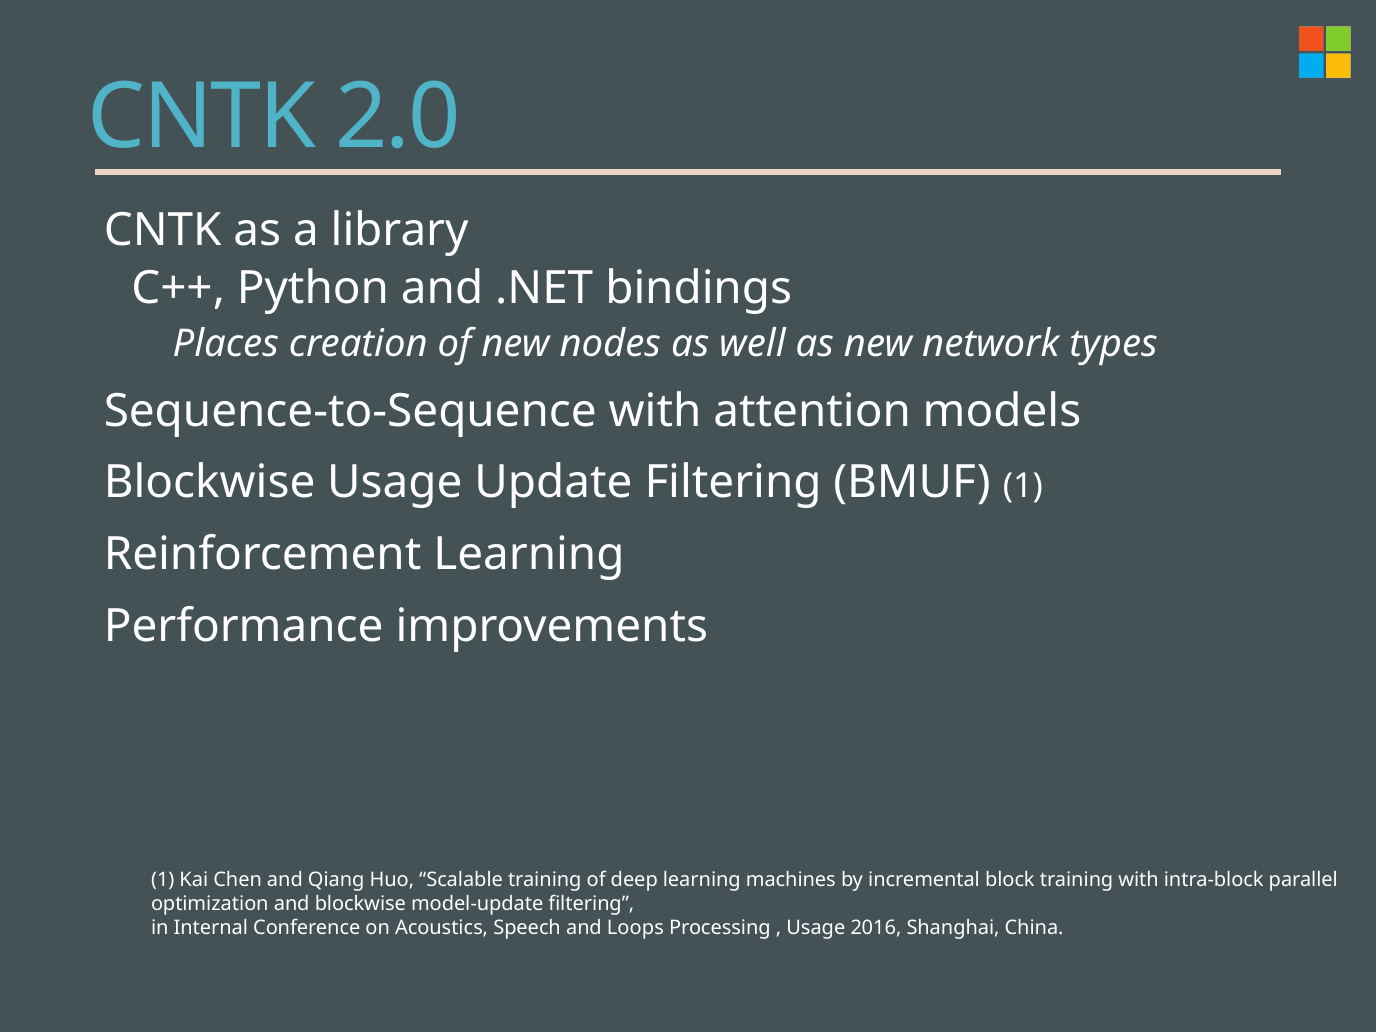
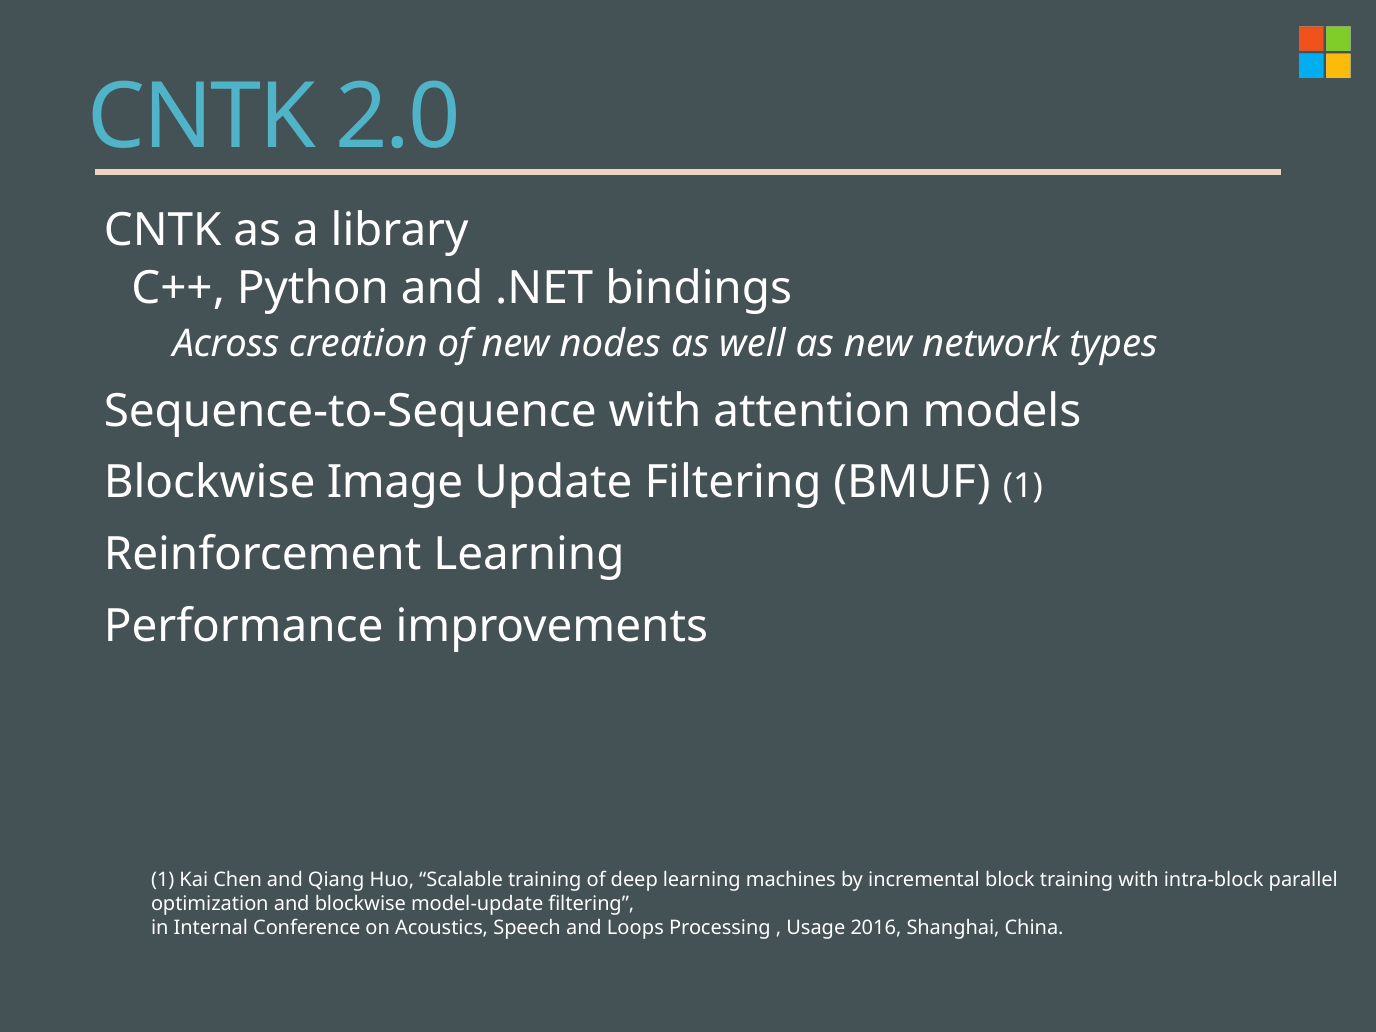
Places: Places -> Across
Blockwise Usage: Usage -> Image
